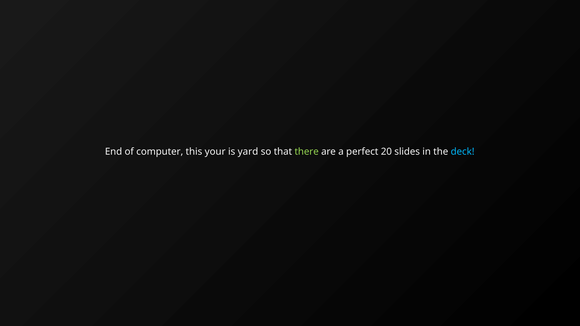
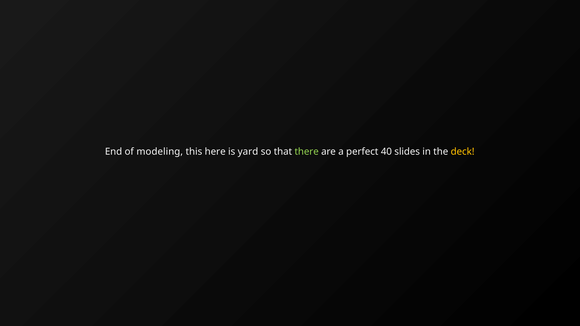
computer: computer -> modeling
your: your -> here
20: 20 -> 40
deck colour: light blue -> yellow
